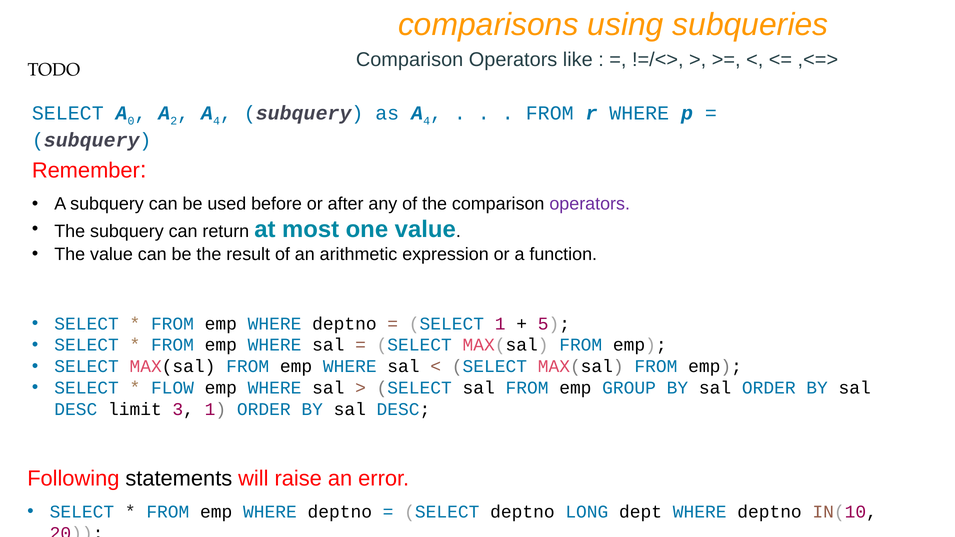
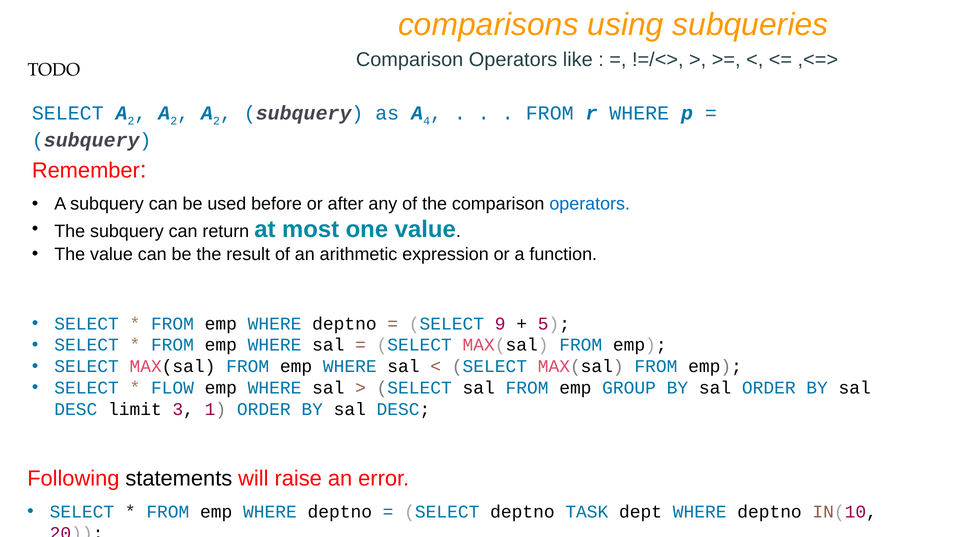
SELECT A 0: 0 -> 2
4 at (216, 121): 4 -> 2
operators at (590, 204) colour: purple -> blue
SELECT 1: 1 -> 9
LONG: LONG -> TASK
